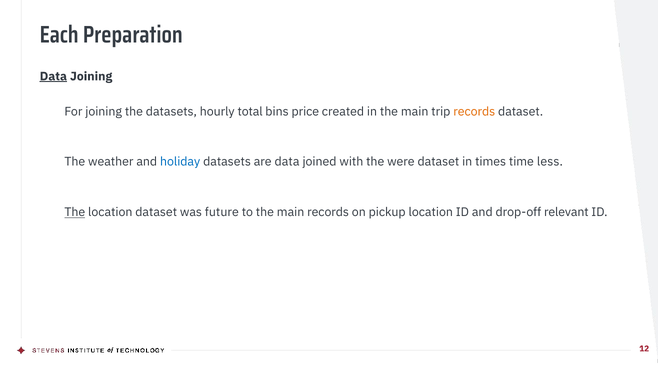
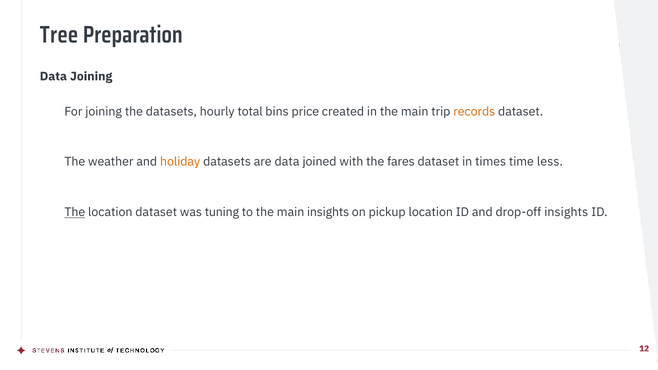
Each: Each -> Tree
Data at (53, 76) underline: present -> none
holiday colour: blue -> orange
were: were -> fares
future: future -> tuning
main records: records -> insights
drop-off relevant: relevant -> insights
